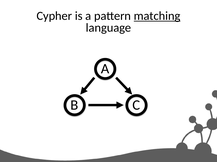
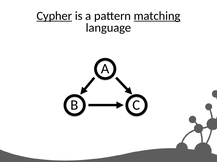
Cypher underline: none -> present
